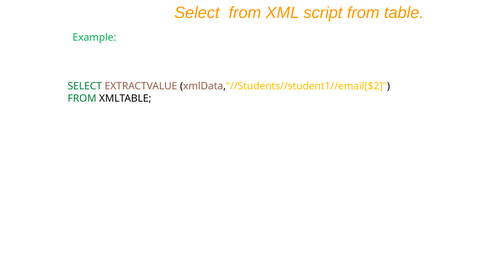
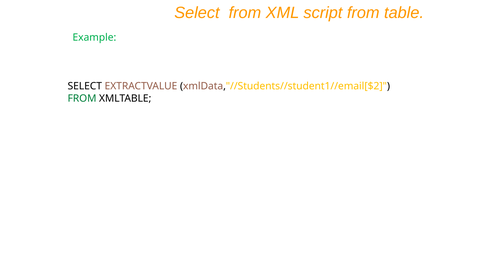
SELECT at (85, 86) colour: green -> black
